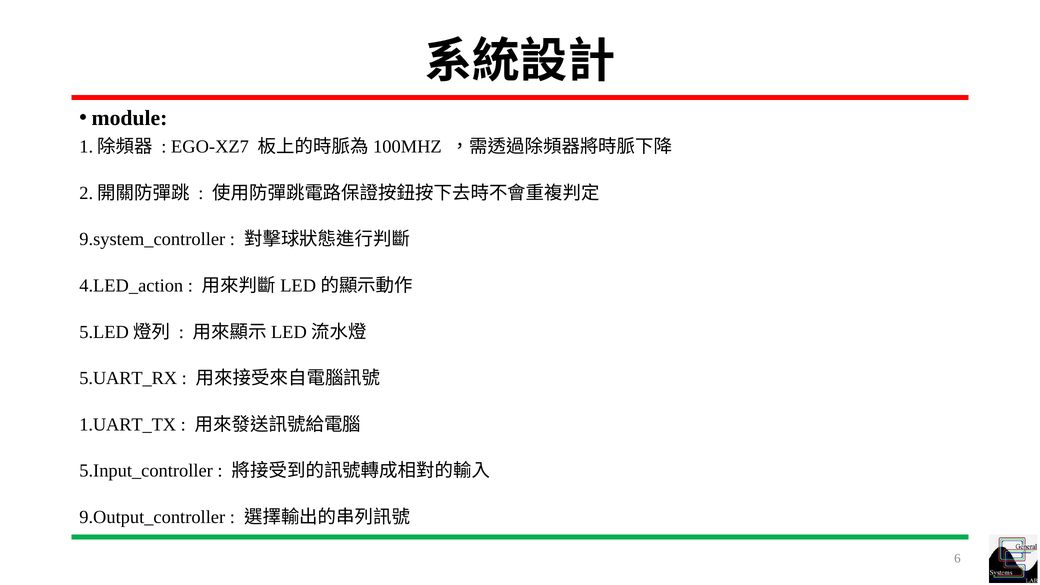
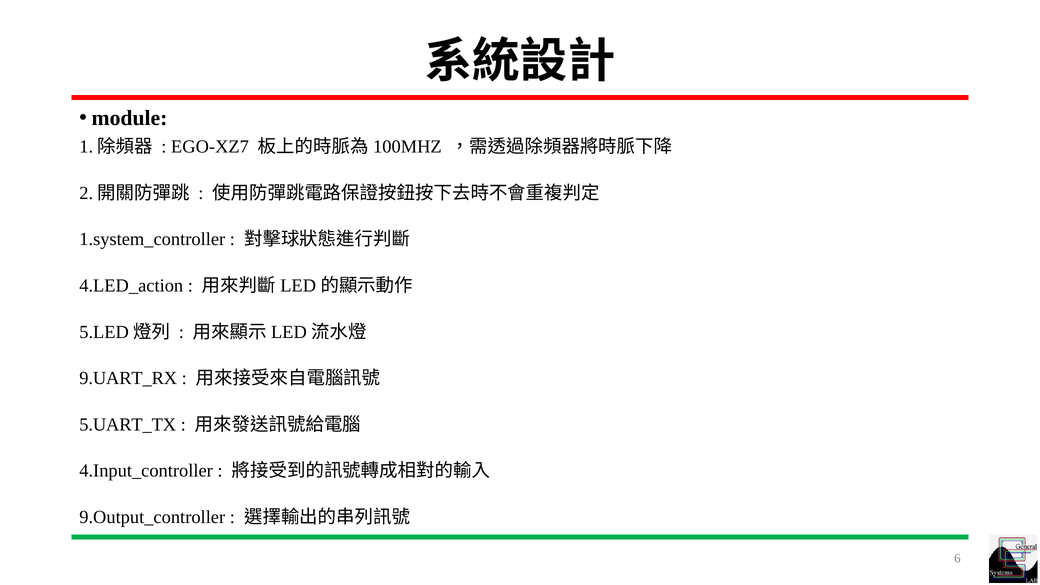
9.system_controller: 9.system_controller -> 1.system_controller
5.UART_RX: 5.UART_RX -> 9.UART_RX
1.UART_TX: 1.UART_TX -> 5.UART_TX
5.Input_controller: 5.Input_controller -> 4.Input_controller
